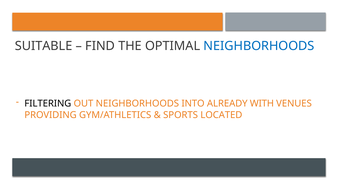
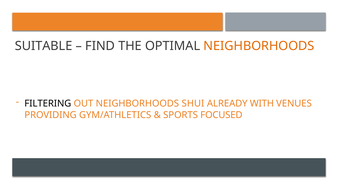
NEIGHBORHOODS at (259, 46) colour: blue -> orange
INTO: INTO -> SHUI
LOCATED: LOCATED -> FOCUSED
